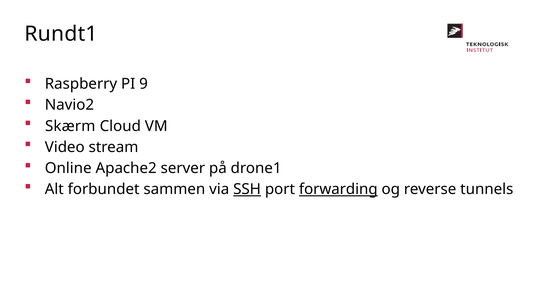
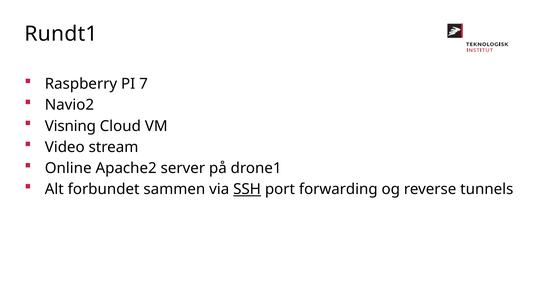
9: 9 -> 7
Skærm: Skærm -> Visning
forwarding underline: present -> none
